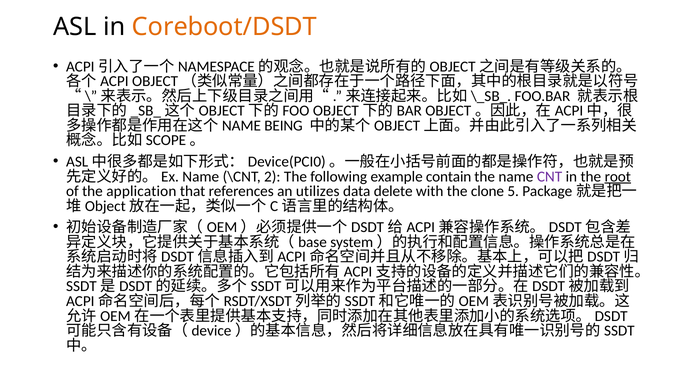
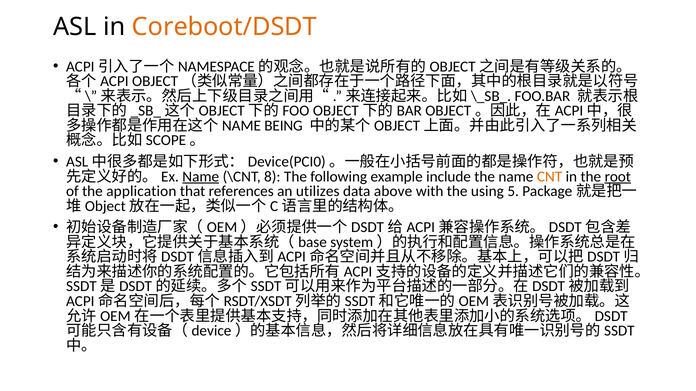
Name at (201, 177) underline: none -> present
2: 2 -> 8
contain: contain -> include
CNT colour: purple -> orange
delete: delete -> above
clone: clone -> using
